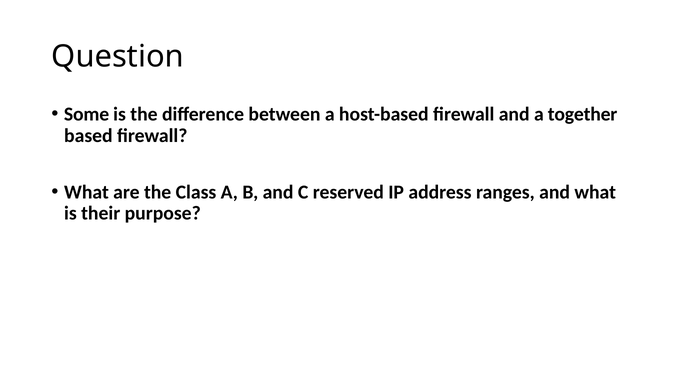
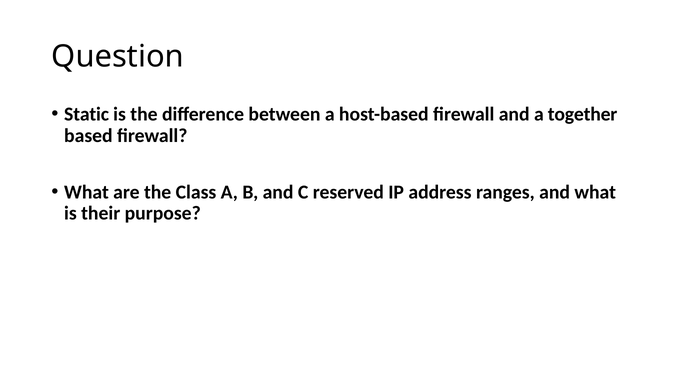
Some: Some -> Static
